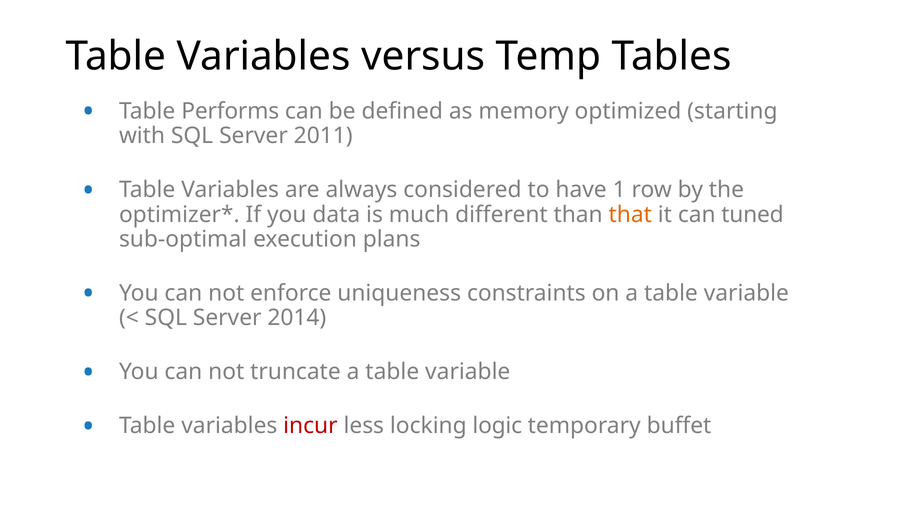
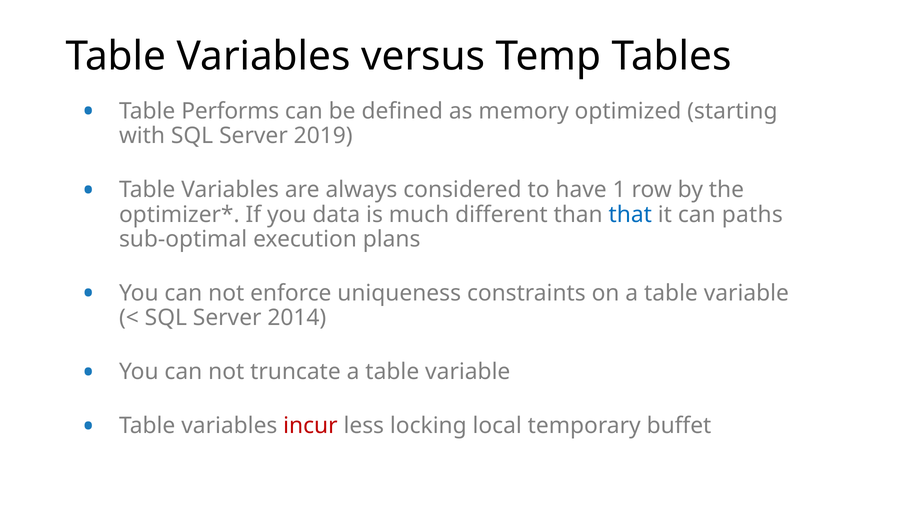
2011: 2011 -> 2019
that colour: orange -> blue
tuned: tuned -> paths
logic: logic -> local
